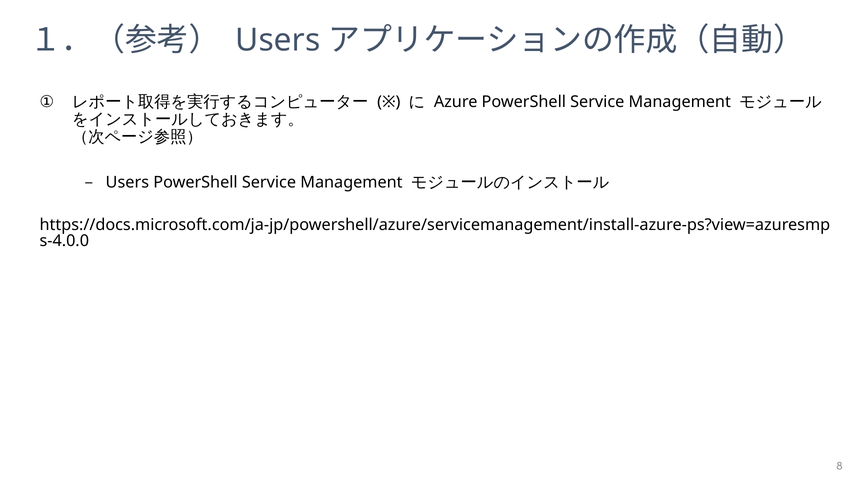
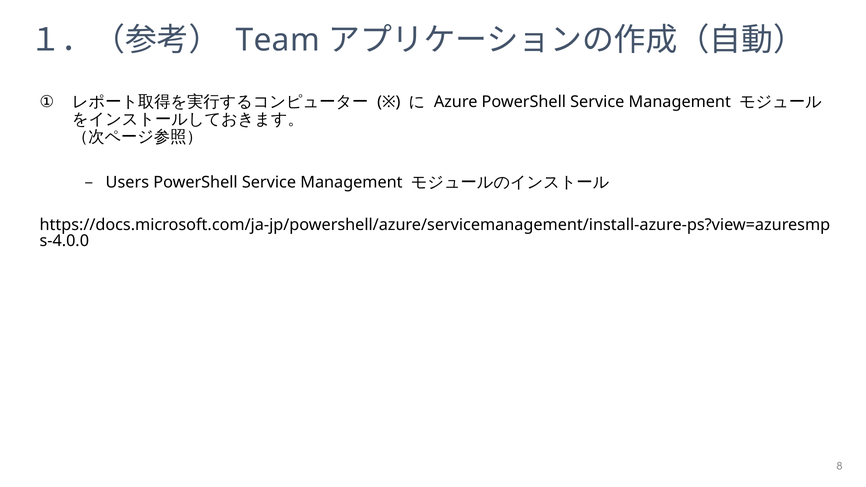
Users at (278, 40): Users -> Team
